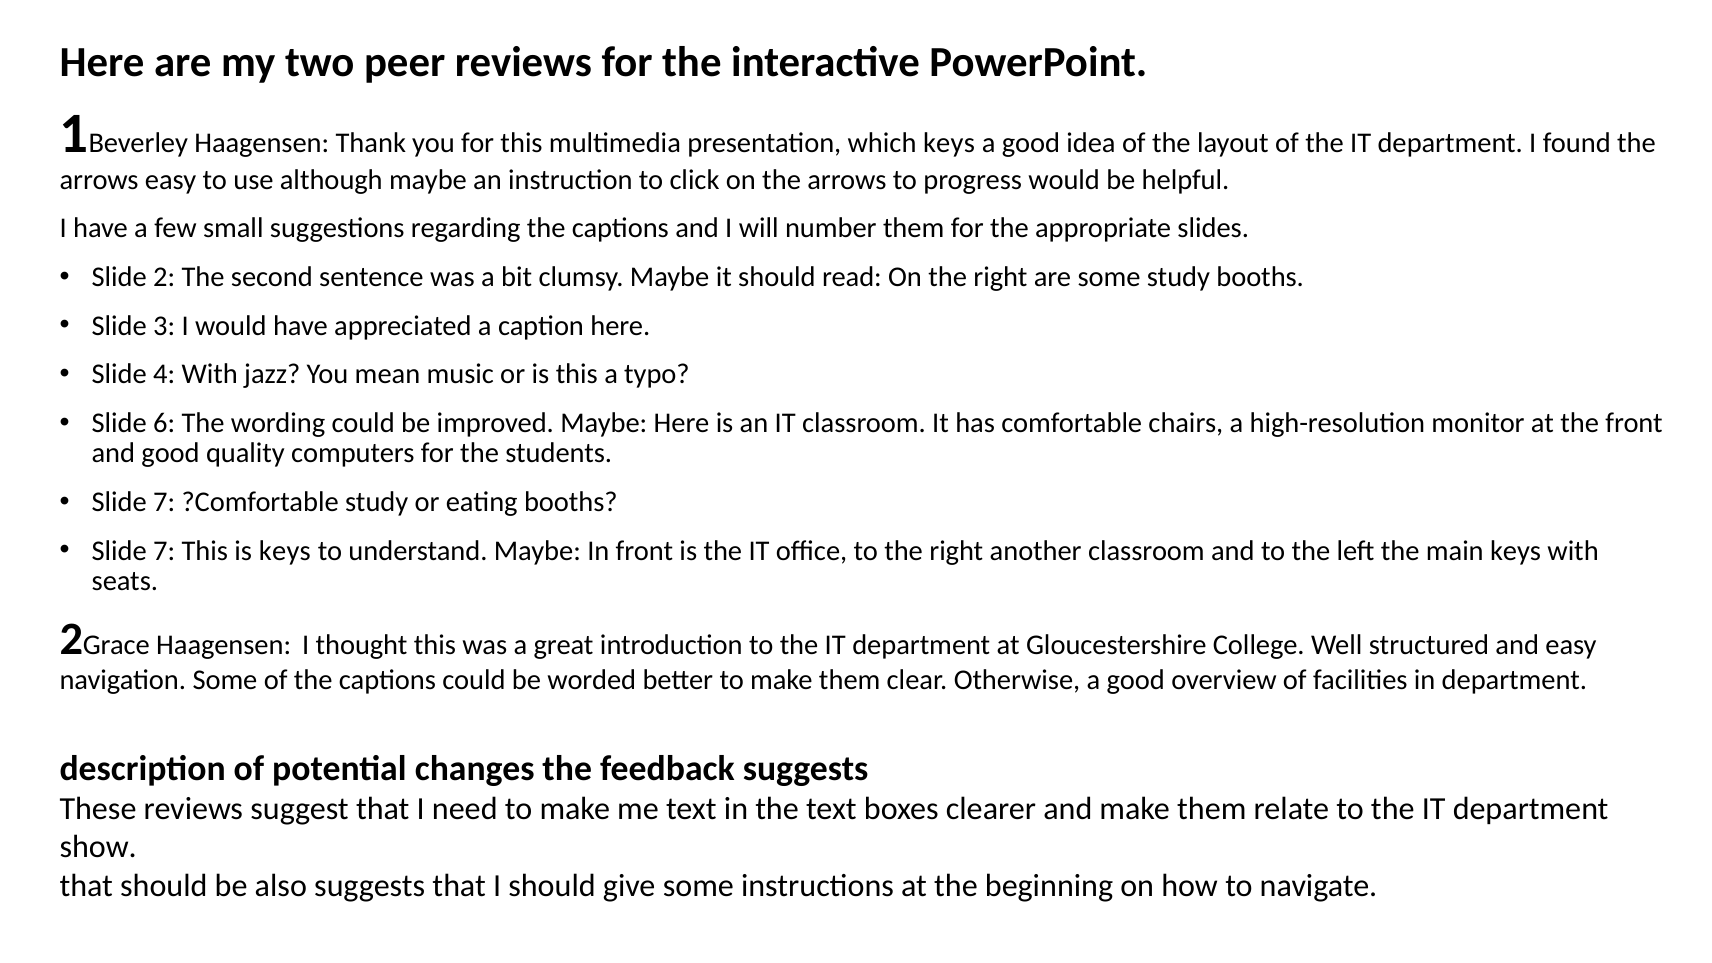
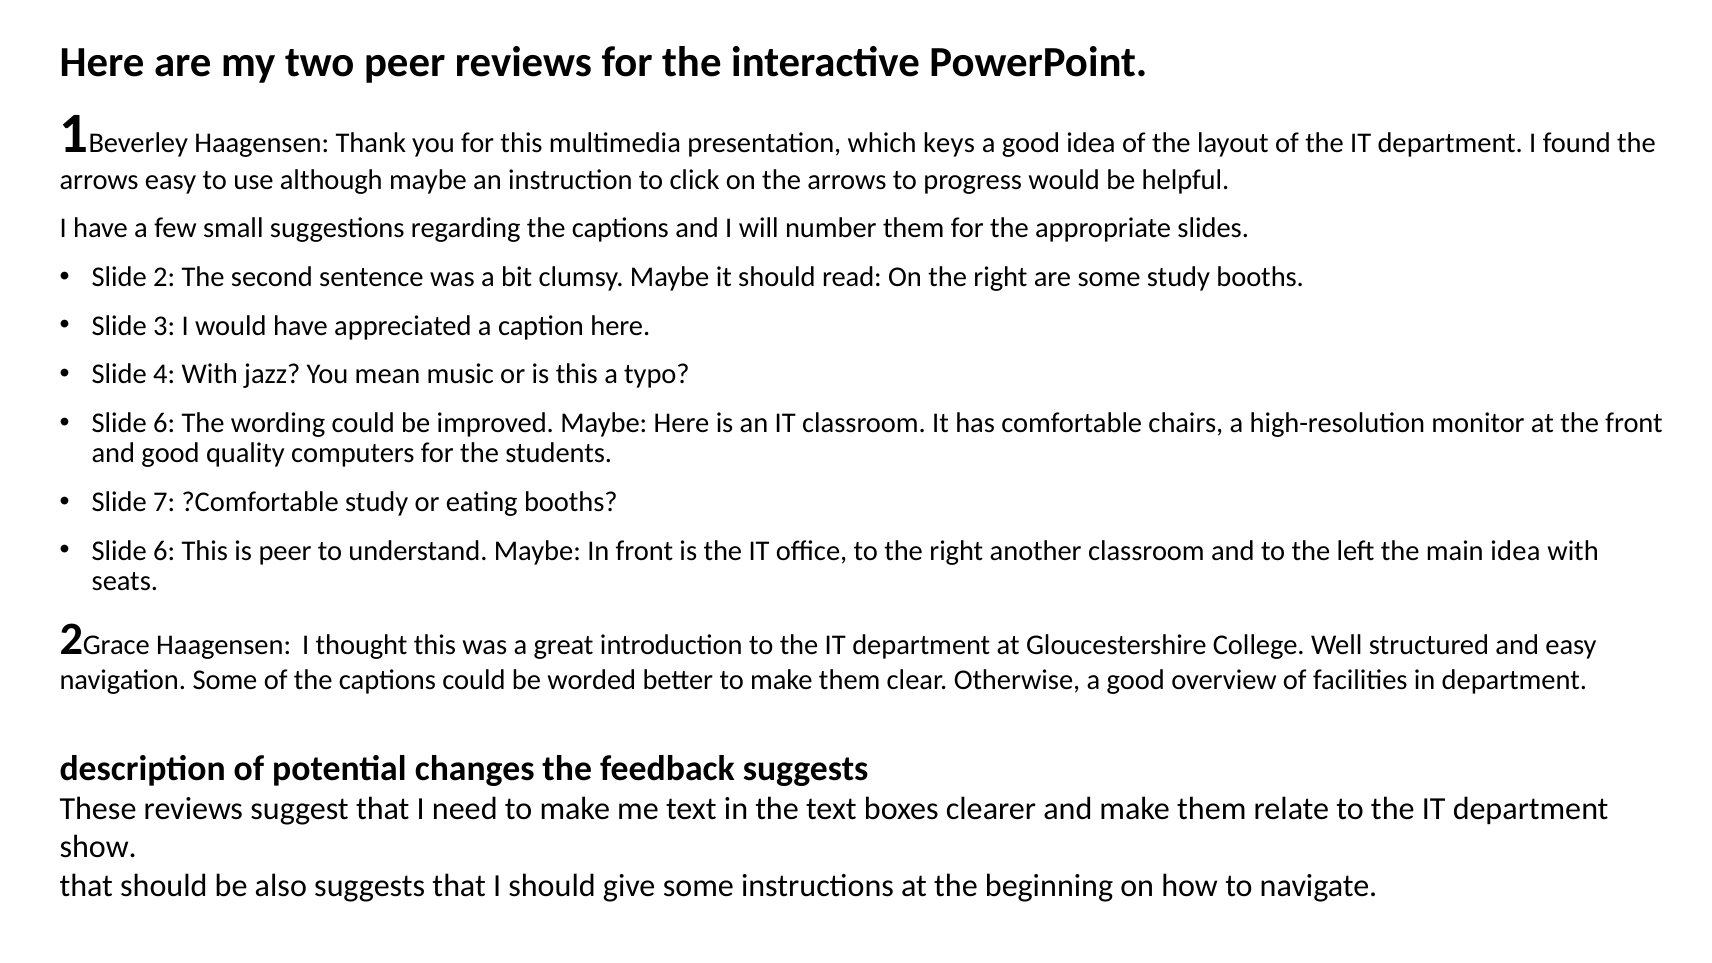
7 at (164, 551): 7 -> 6
is keys: keys -> peer
main keys: keys -> idea
